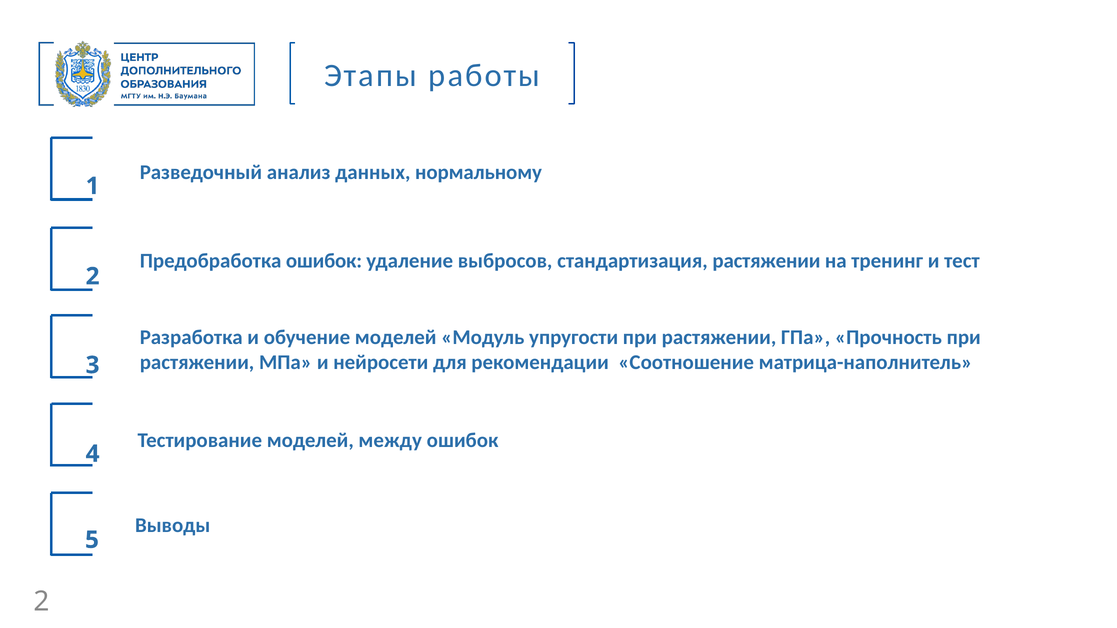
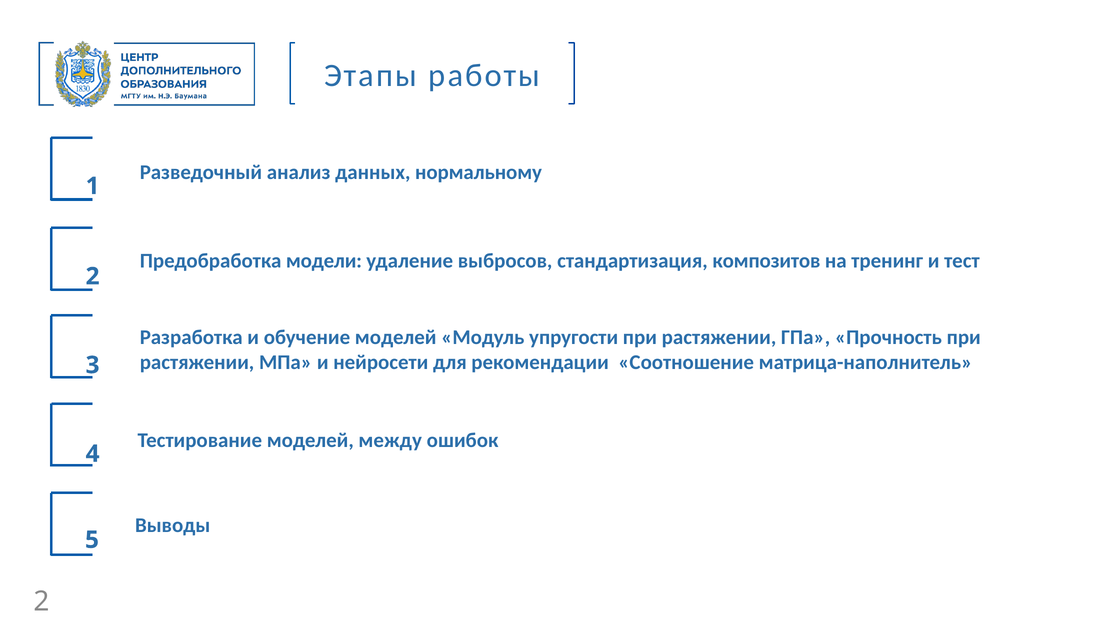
Предобработка ошибок: ошибок -> модели
стандартизация растяжении: растяжении -> композитов
